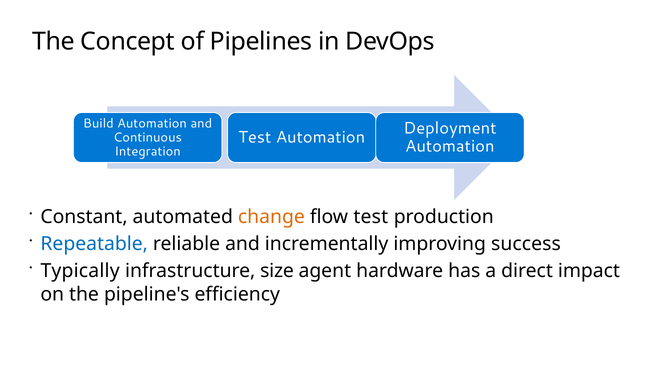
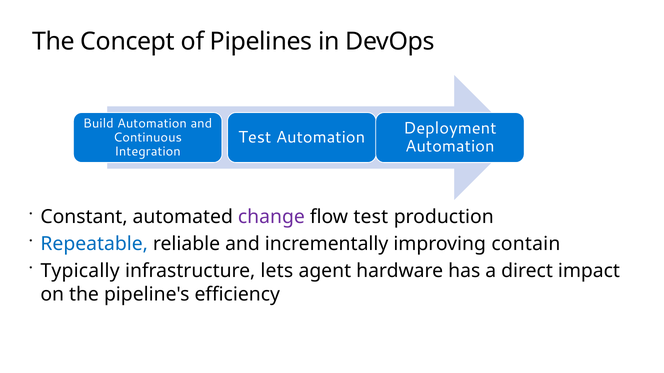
change colour: orange -> purple
success: success -> contain
size: size -> lets
